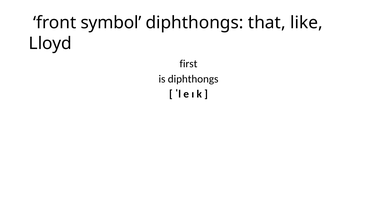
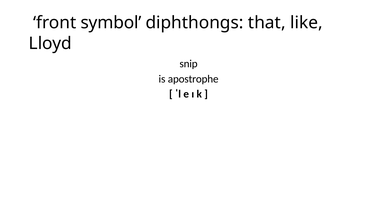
first: first -> snip
is diphthongs: diphthongs -> apostrophe
